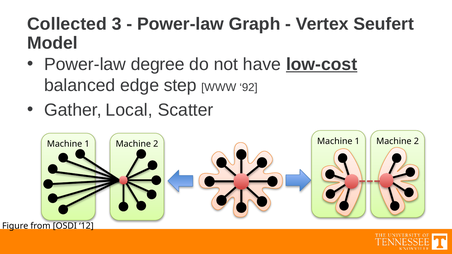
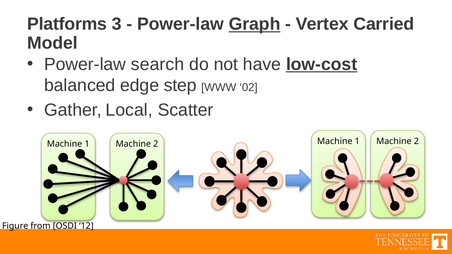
Collected: Collected -> Platforms
Graph underline: none -> present
Seufert: Seufert -> Carried
degree: degree -> search
92: 92 -> 02
